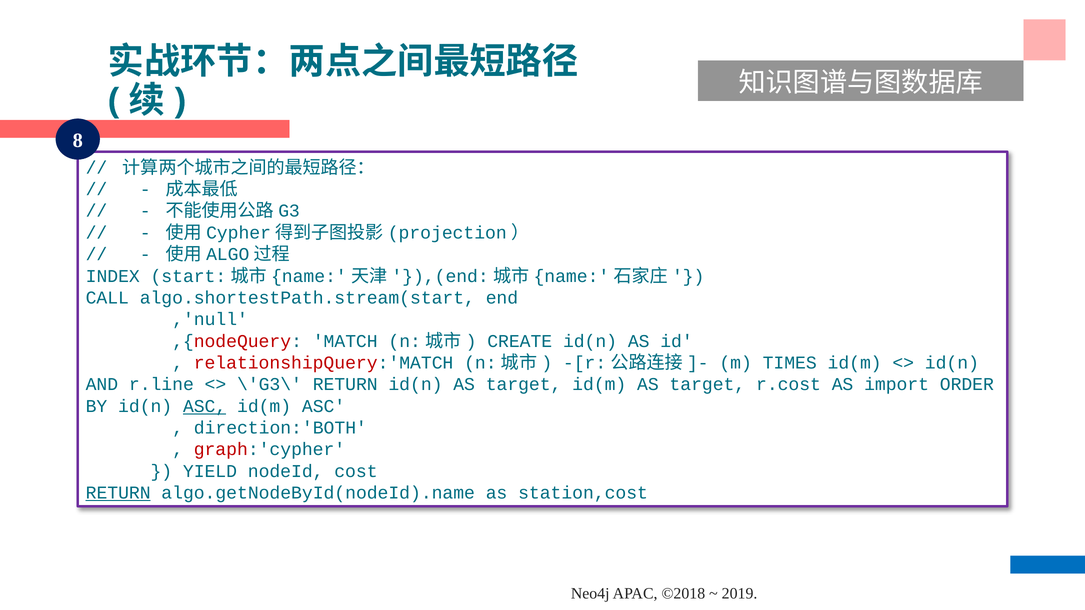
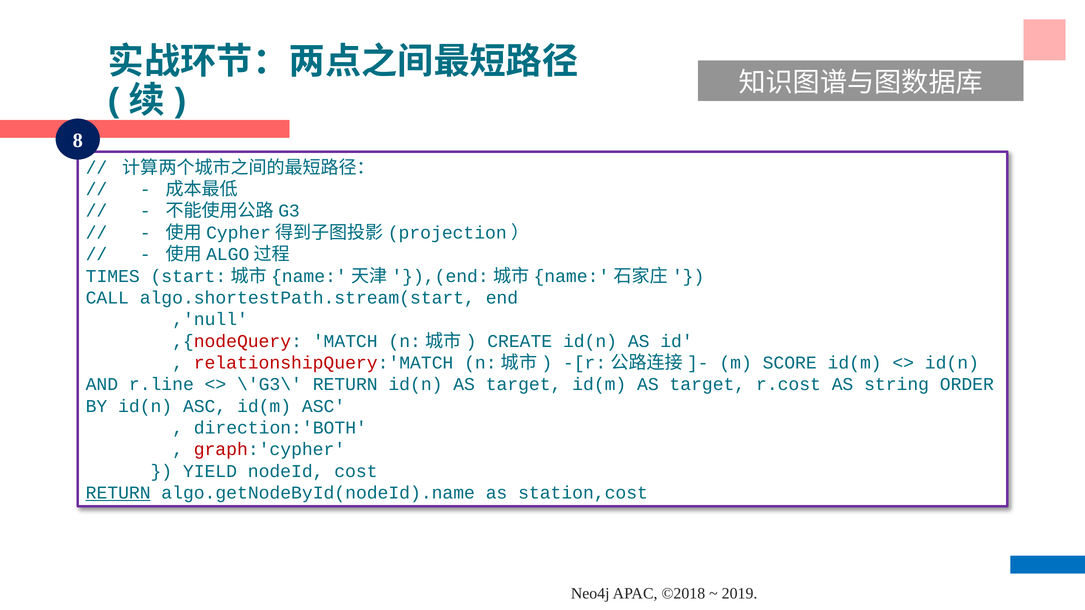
INDEX: INDEX -> TIMES
TIMES: TIMES -> SCORE
import: import -> string
ASC at (205, 406) underline: present -> none
